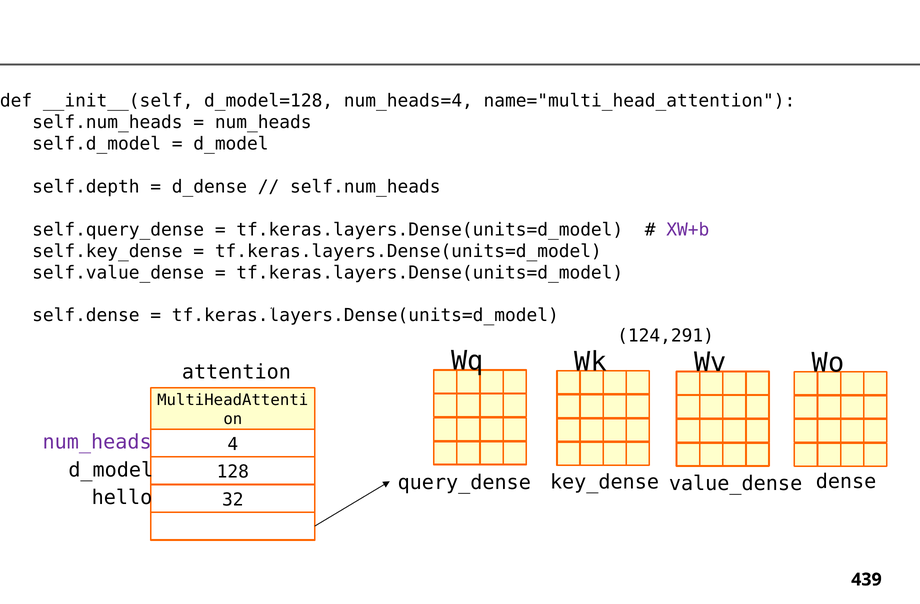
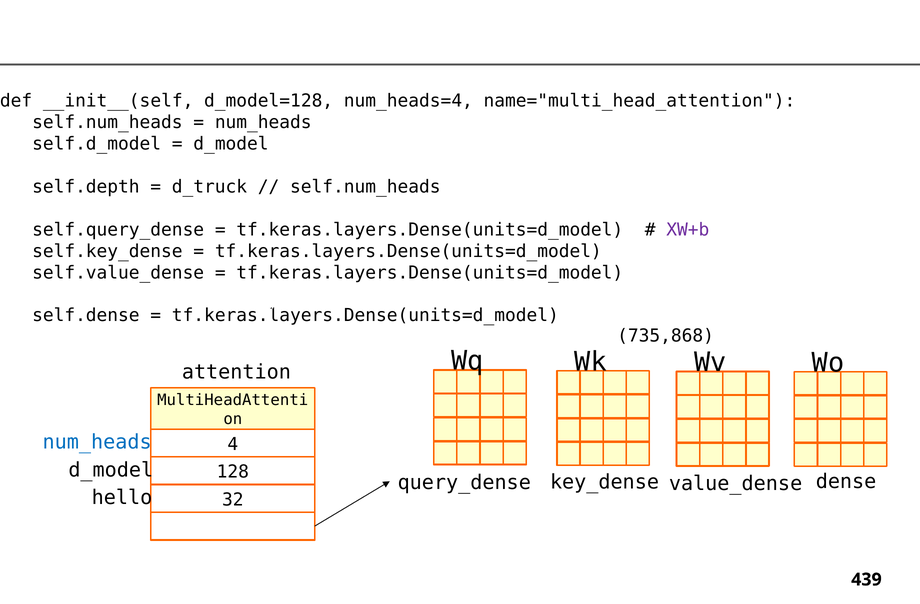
d_dense: d_dense -> d_truck
124,291: 124,291 -> 735,868
num_heads at (97, 443) colour: purple -> blue
